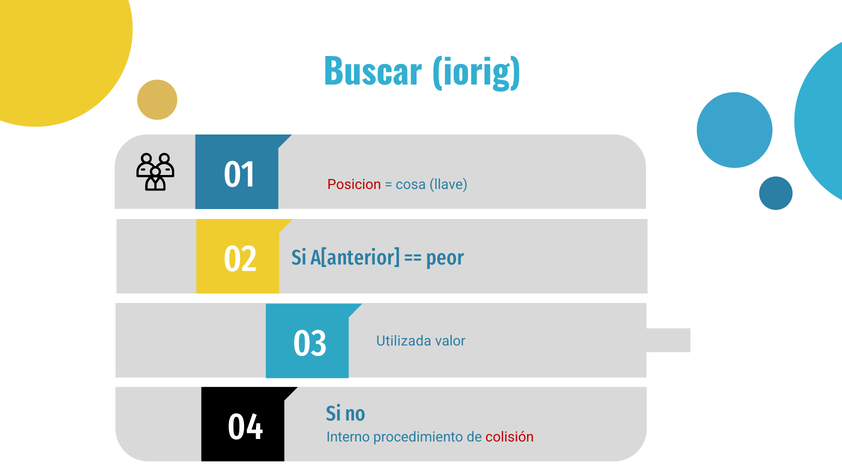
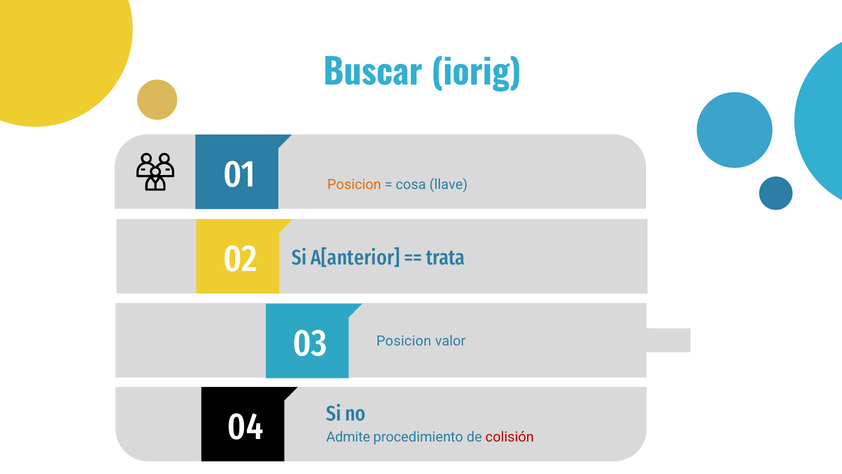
Posicion at (354, 185) colour: red -> orange
peor: peor -> trata
03 Utilizada: Utilizada -> Posicion
Interno: Interno -> Admite
